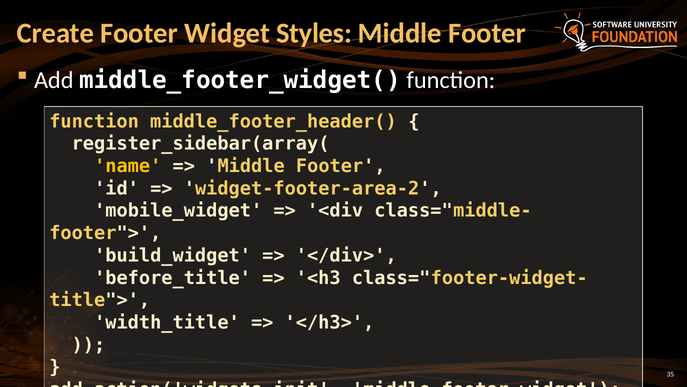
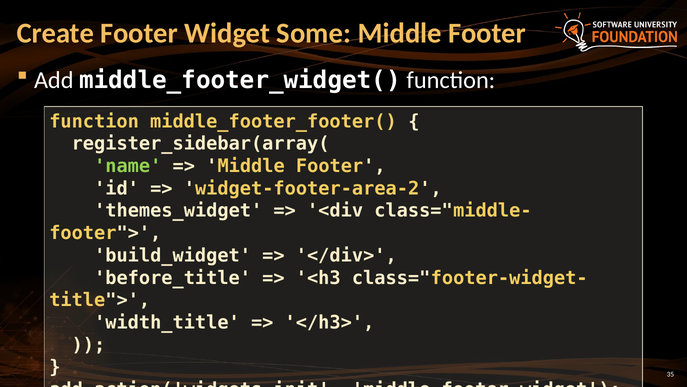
Styles: Styles -> Some
middle_footer_header(: middle_footer_header( -> middle_footer_footer(
name colour: yellow -> light green
mobile_widget: mobile_widget -> themes_widget
